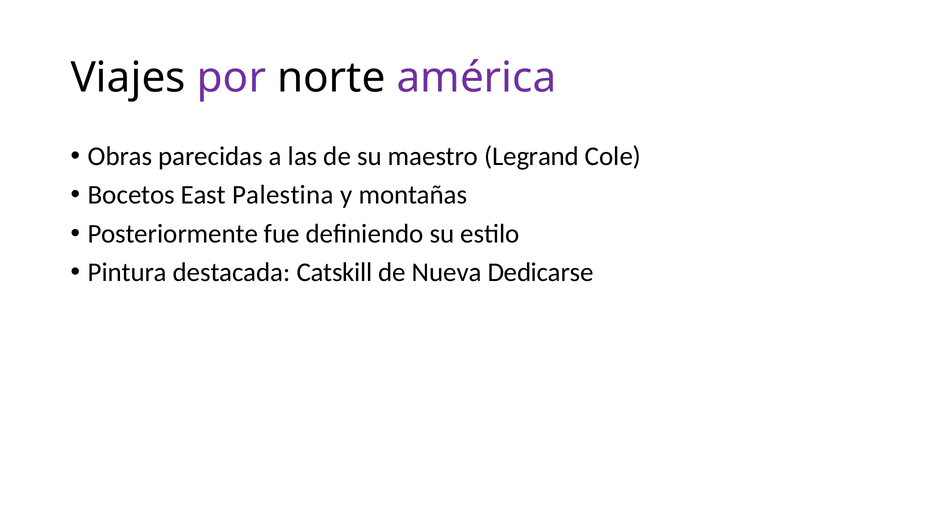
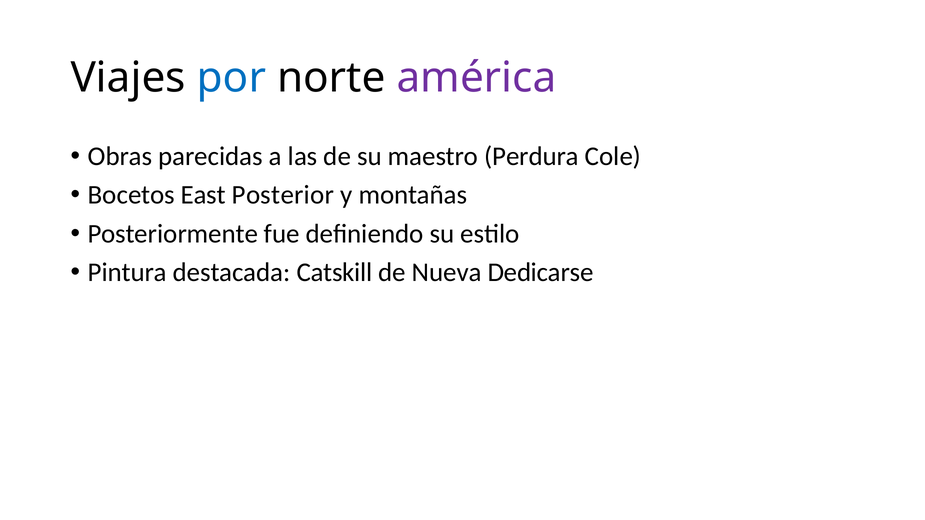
por colour: purple -> blue
Legrand: Legrand -> Perdura
Palestina: Palestina -> Posterior
